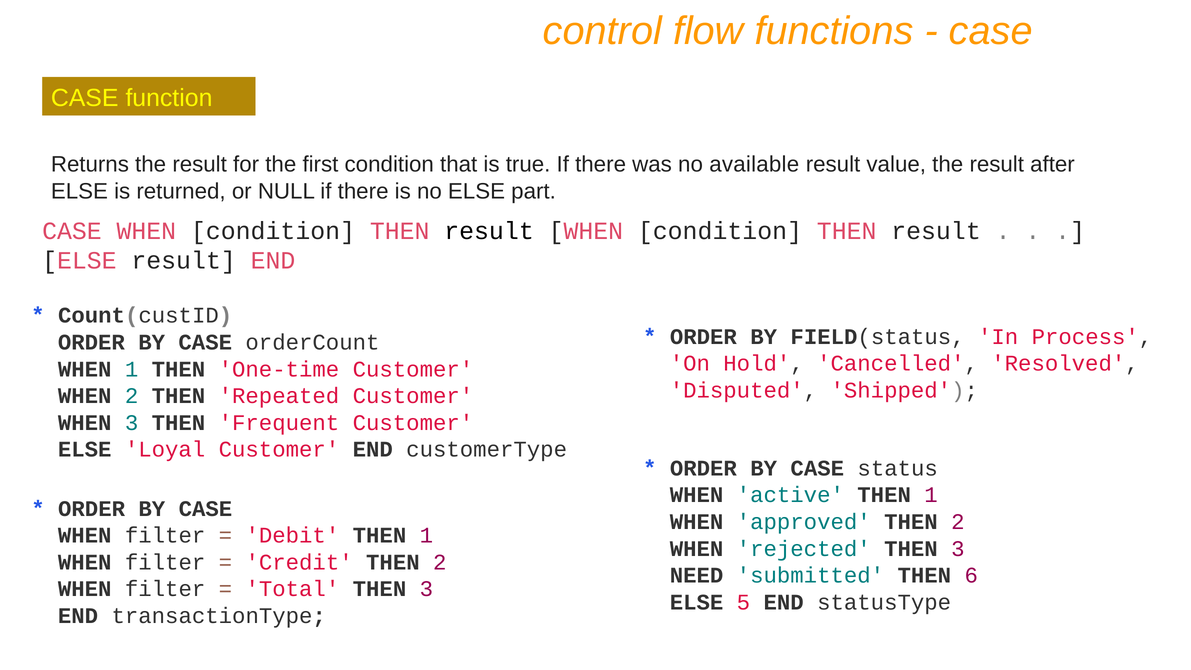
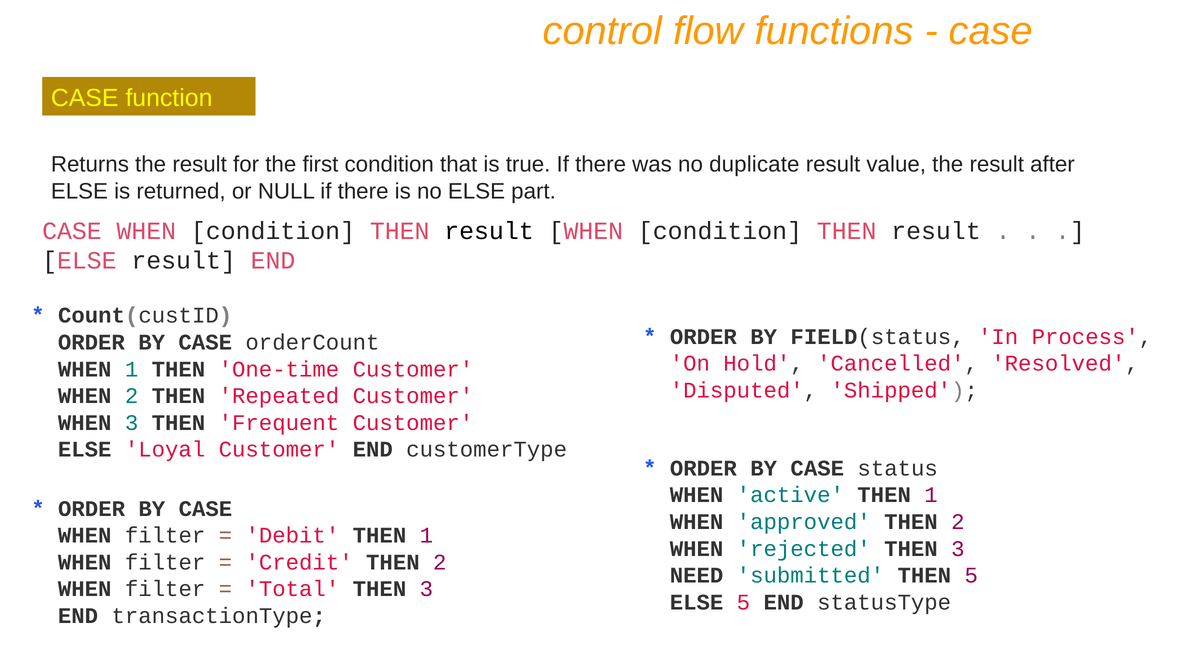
available: available -> duplicate
THEN 6: 6 -> 5
